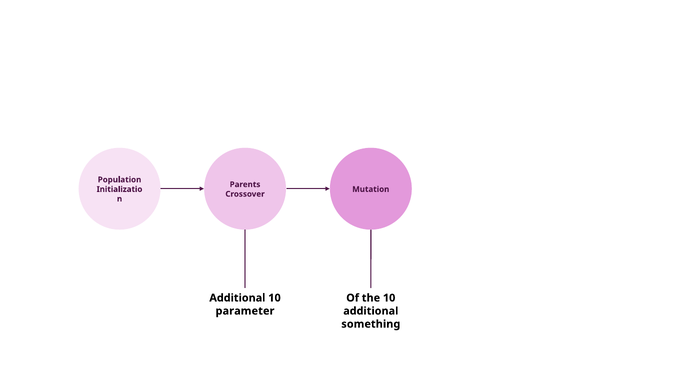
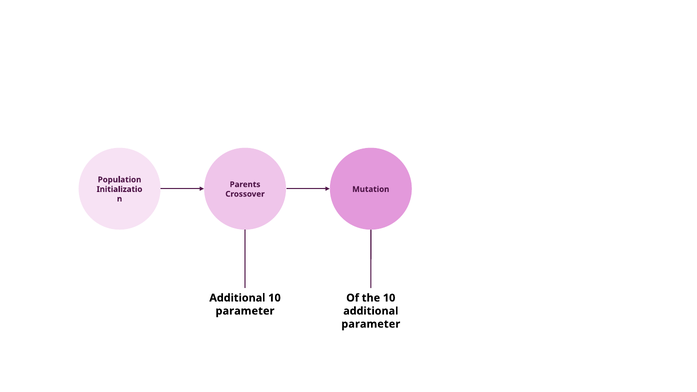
something at (371, 324): something -> parameter
